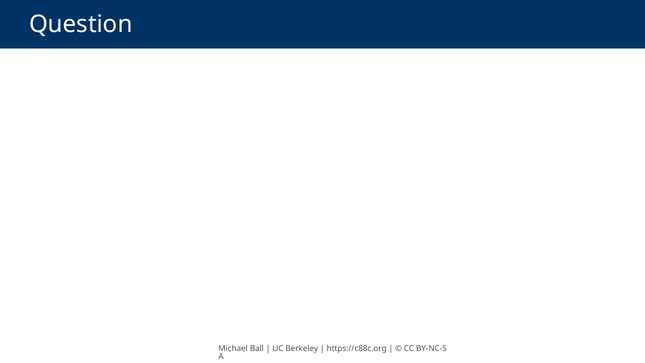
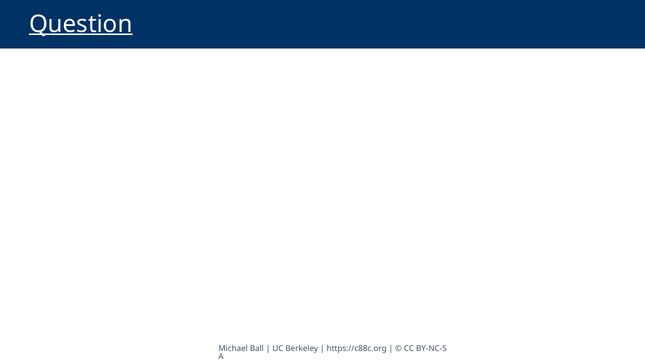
Question underline: none -> present
